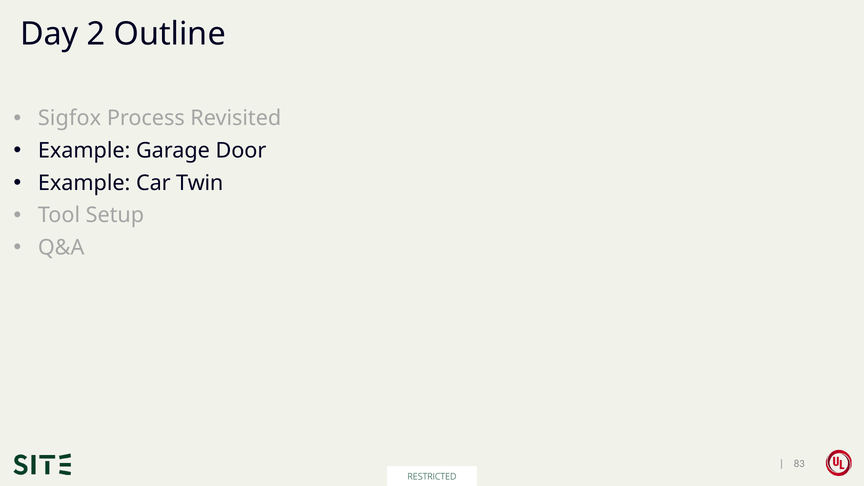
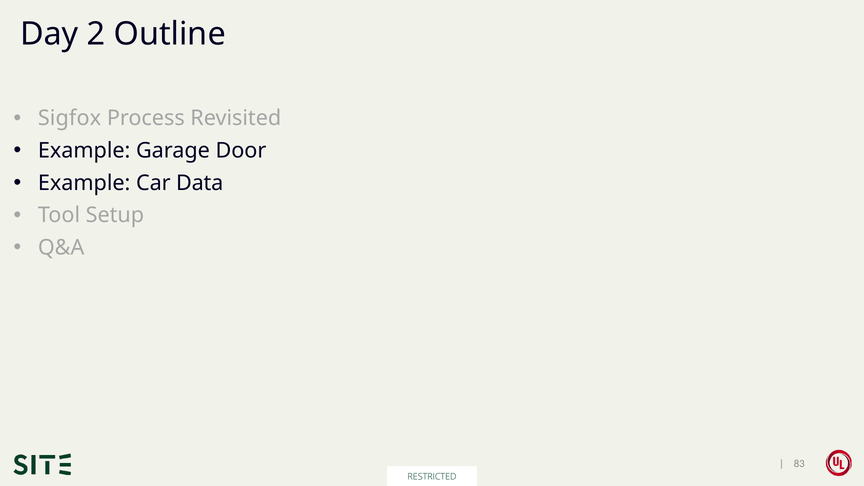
Twin: Twin -> Data
